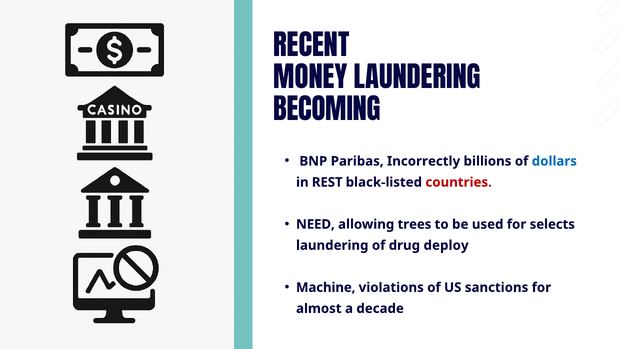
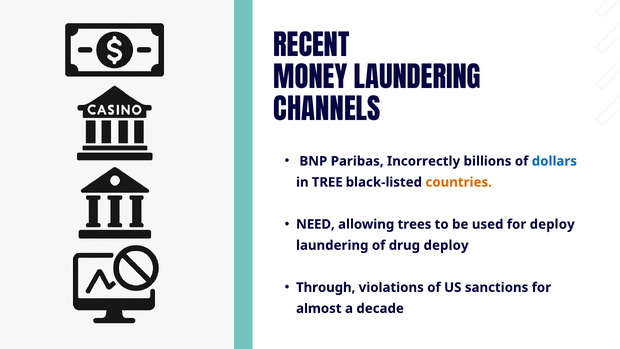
BECOMING: BECOMING -> CHANNELS
REST: REST -> TREE
countries colour: red -> orange
for selects: selects -> deploy
Machine: Machine -> Through
